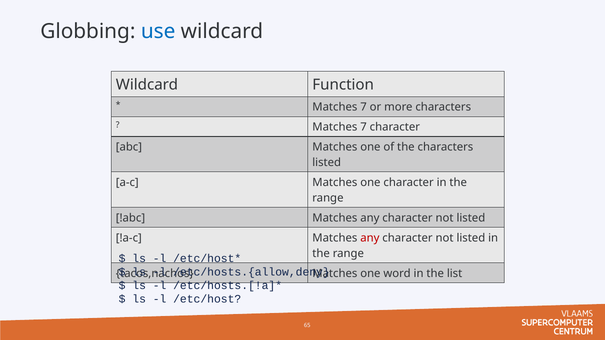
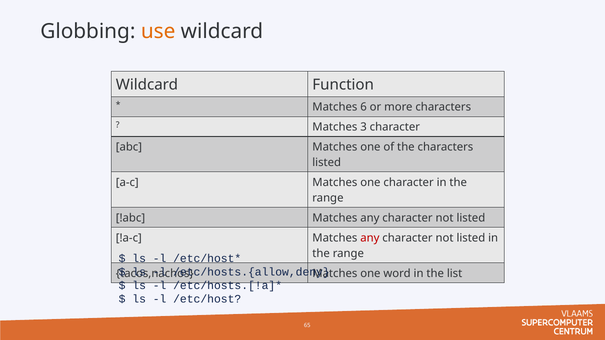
use colour: blue -> orange
7 at (364, 107): 7 -> 6
7 at (364, 127): 7 -> 3
